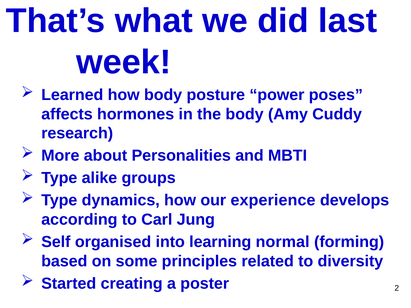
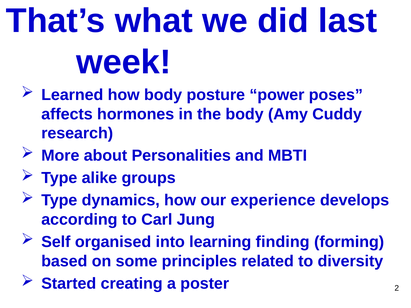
normal: normal -> finding
